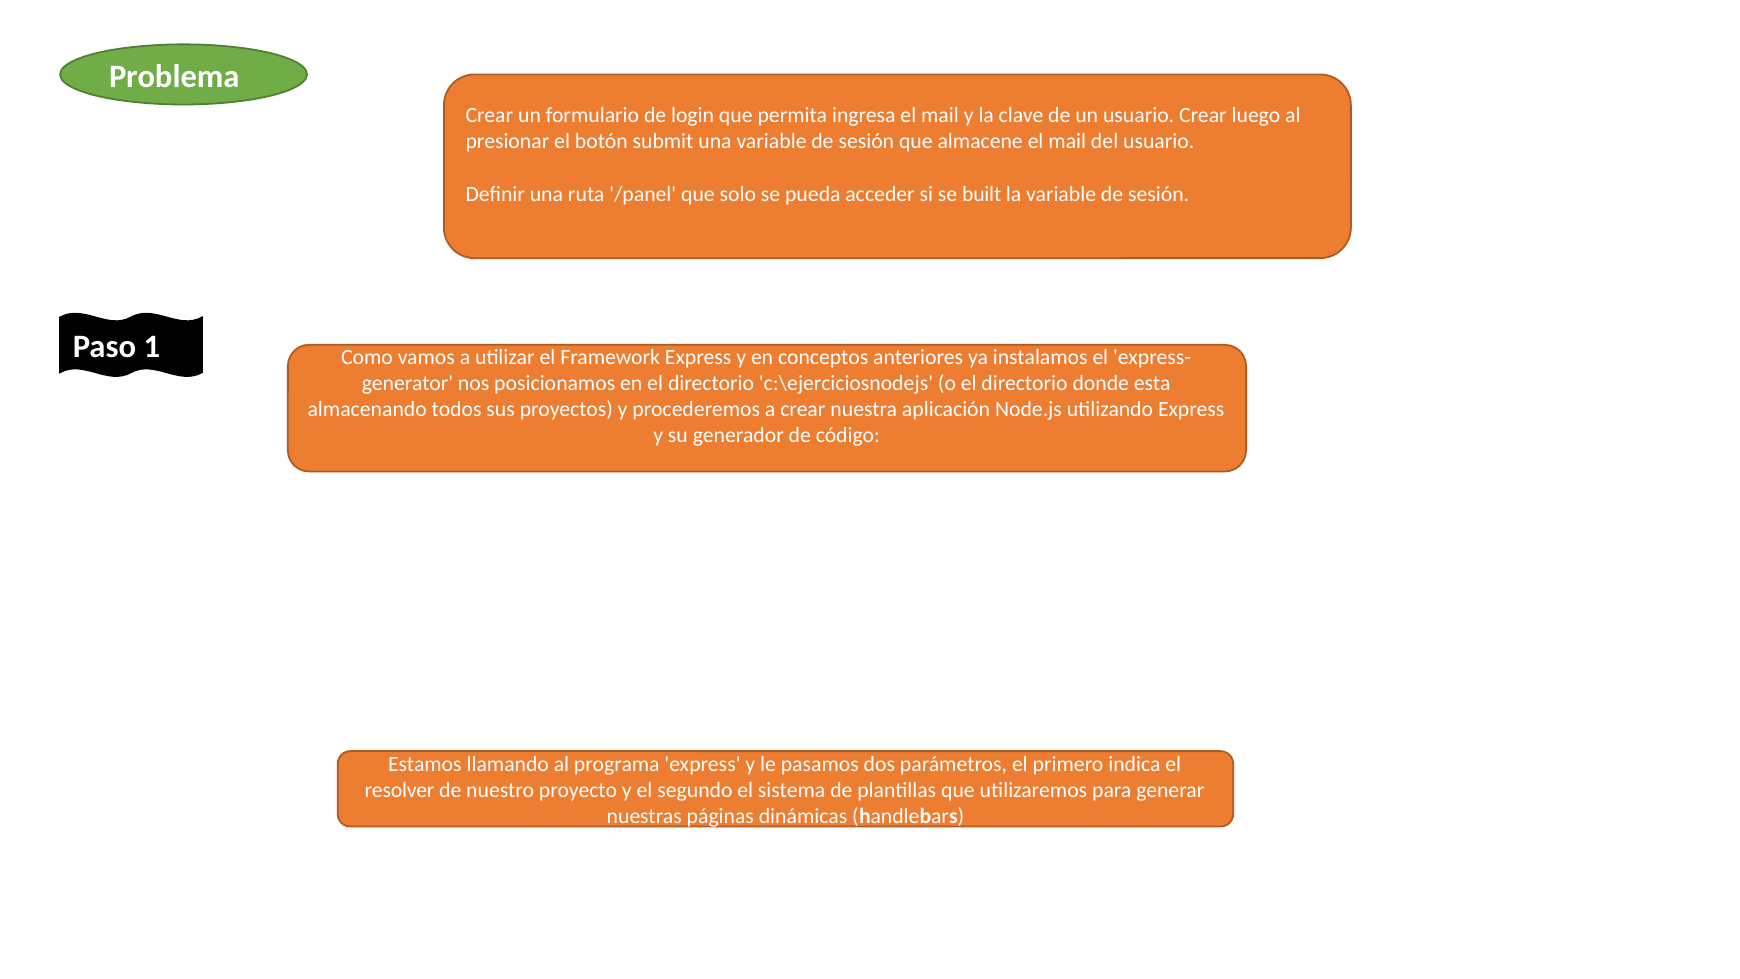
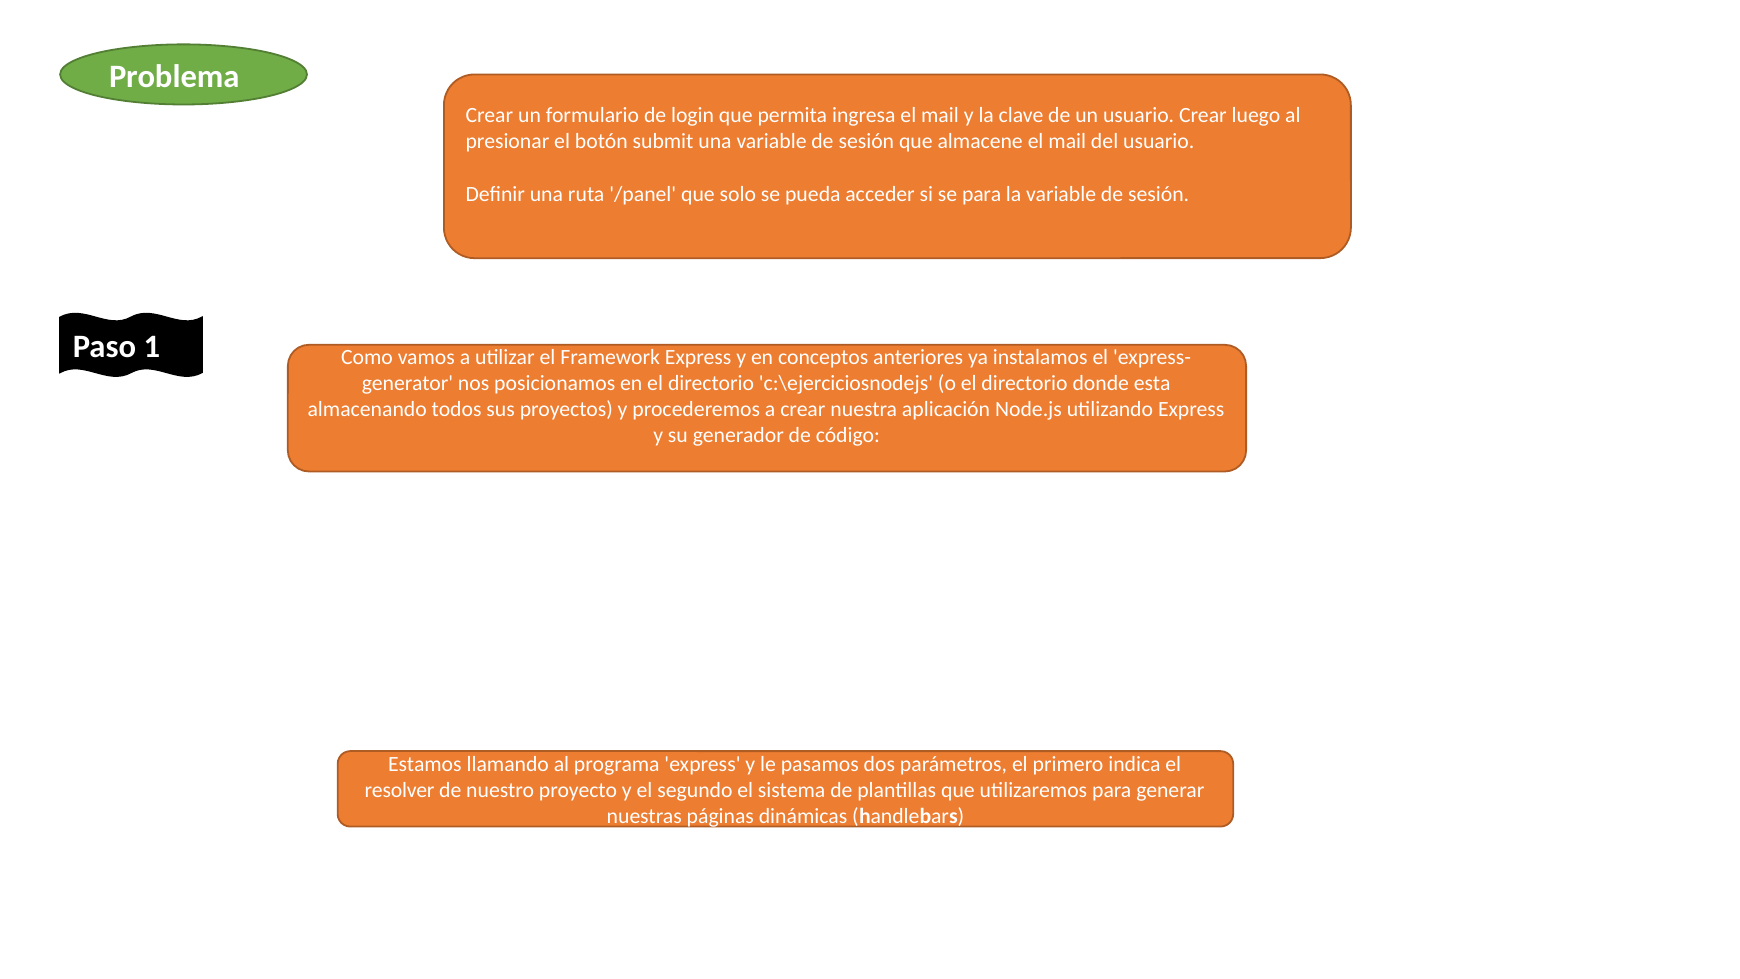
se built: built -> para
